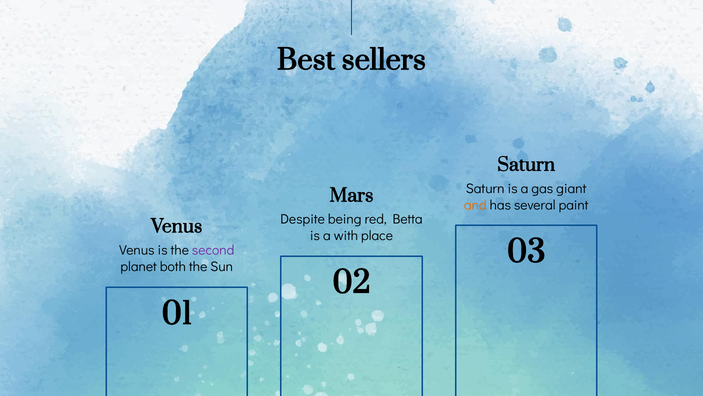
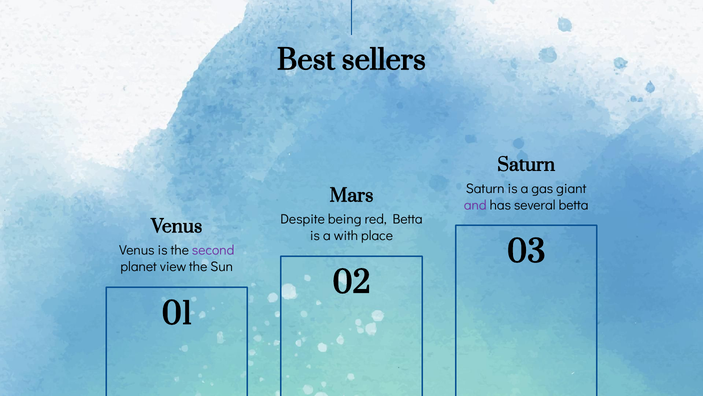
and colour: orange -> purple
several paint: paint -> betta
both: both -> view
